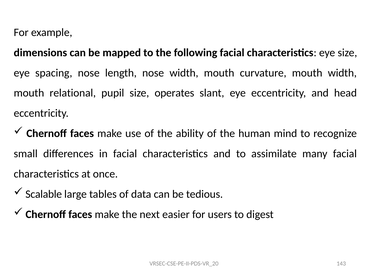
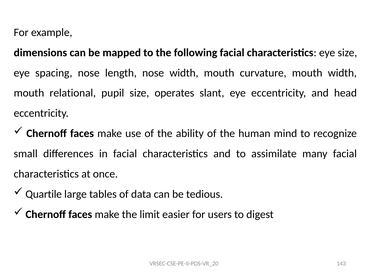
Scalable: Scalable -> Quartile
next: next -> limit
